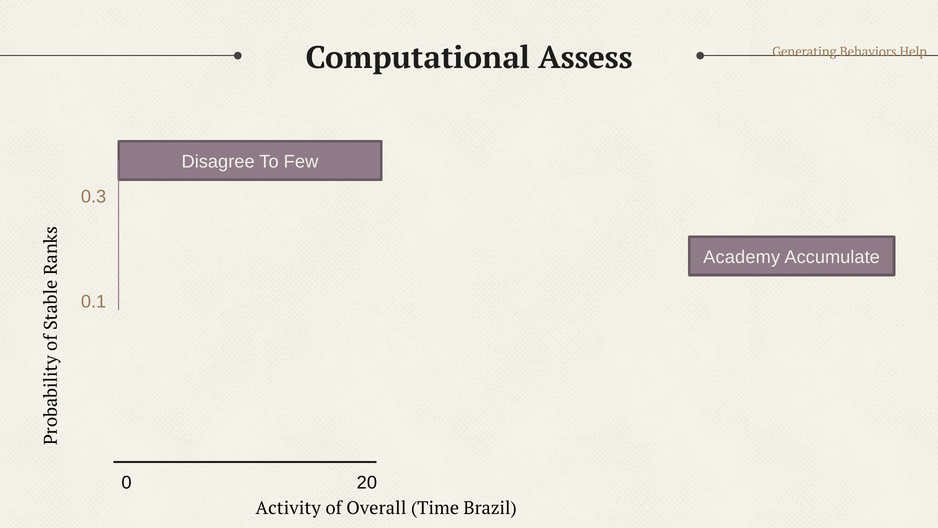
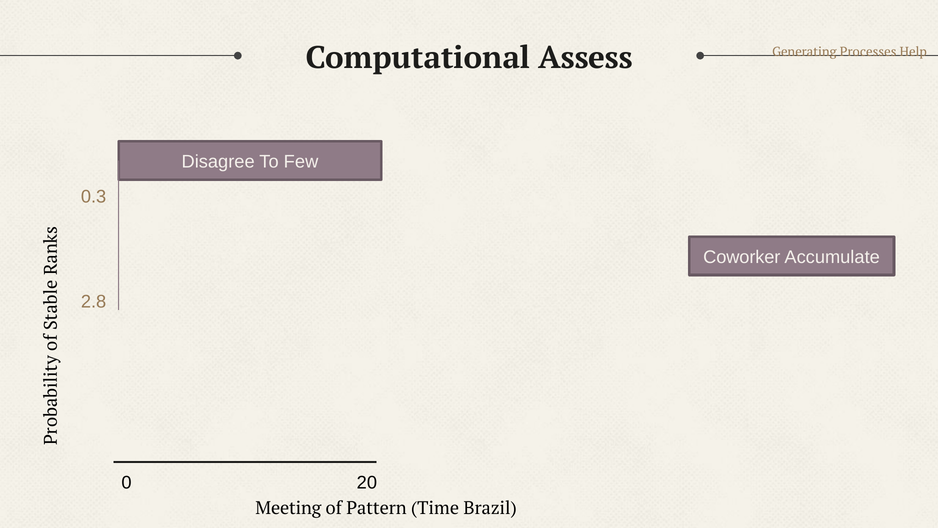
Behaviors: Behaviors -> Processes
Academy: Academy -> Coworker
0.1: 0.1 -> 2.8
Activity: Activity -> Meeting
Overall: Overall -> Pattern
